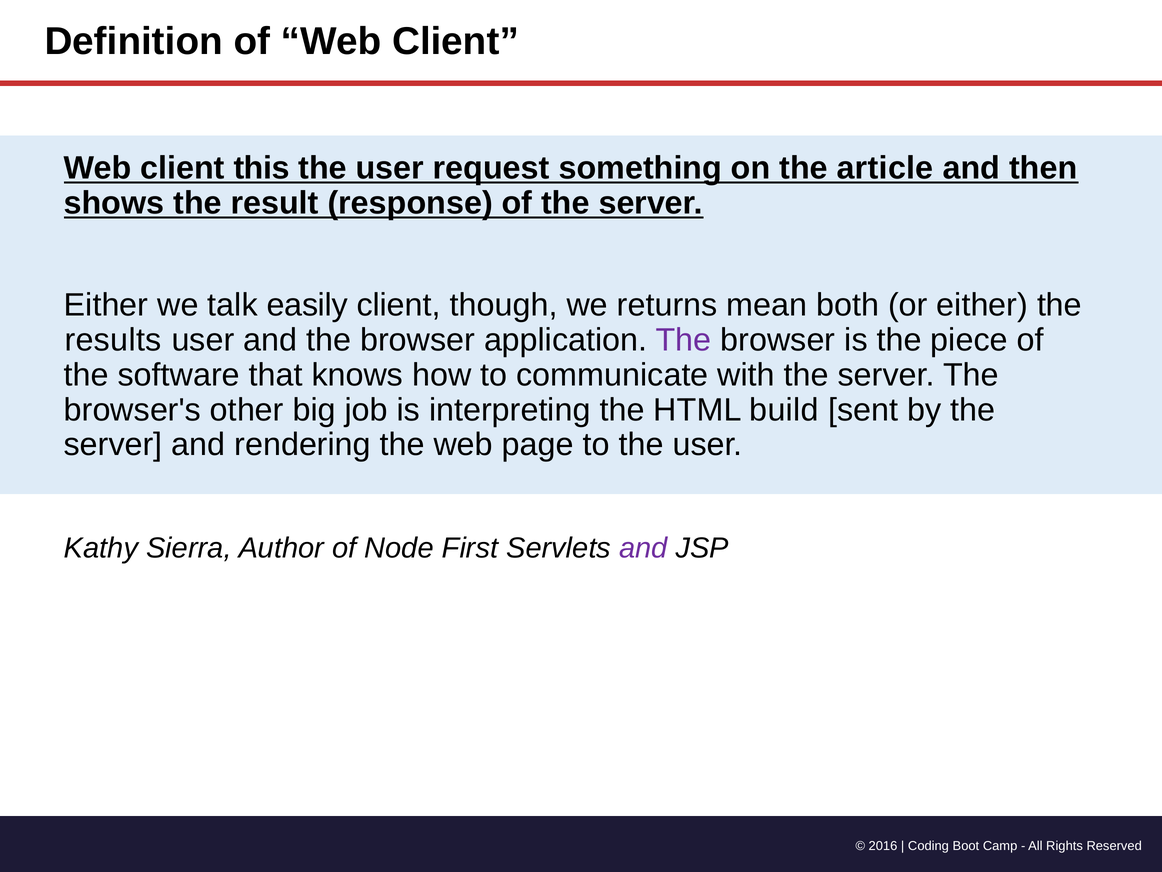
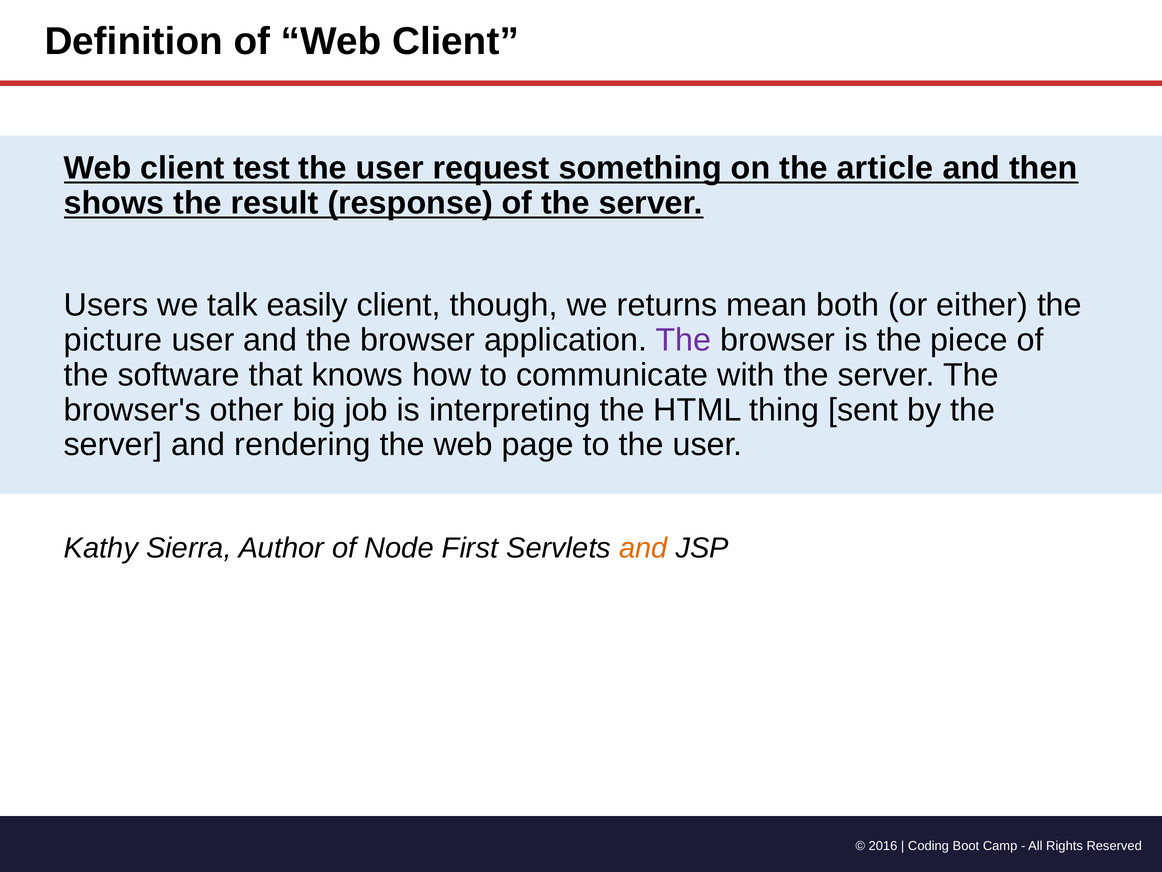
this: this -> test
Either at (106, 305): Either -> Users
results: results -> picture
build: build -> thing
and at (643, 548) colour: purple -> orange
